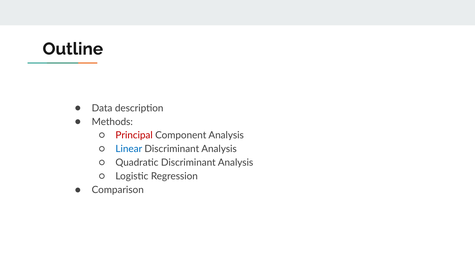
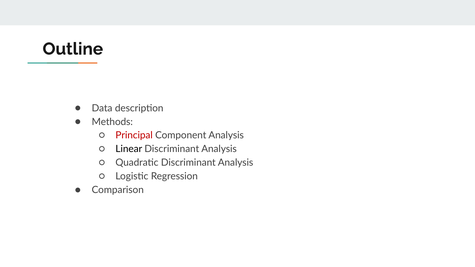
Linear colour: blue -> black
